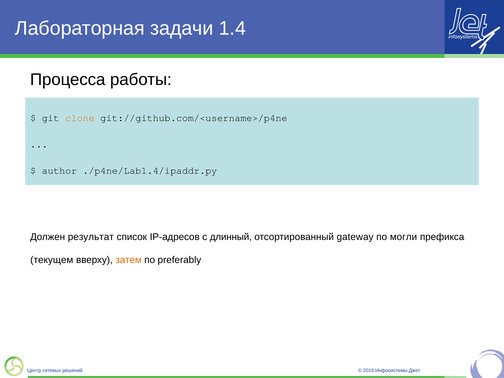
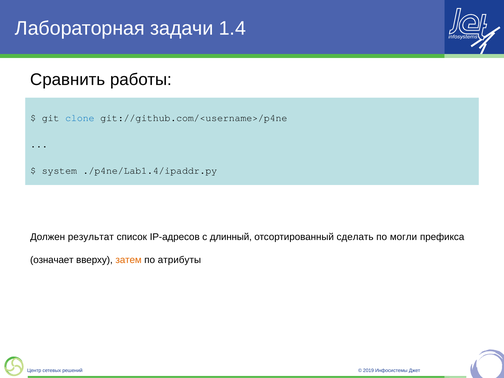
Процесса: Процесса -> Сравнить
clone colour: orange -> blue
author: author -> system
gateway: gateway -> сделать
текущем: текущем -> означает
preferably: preferably -> атрибуты
